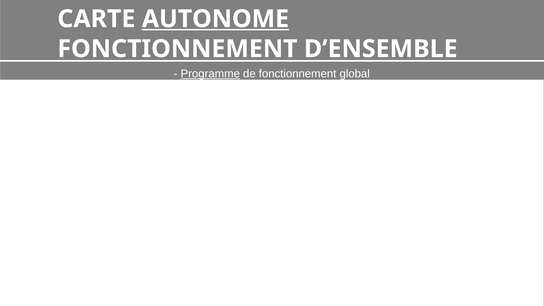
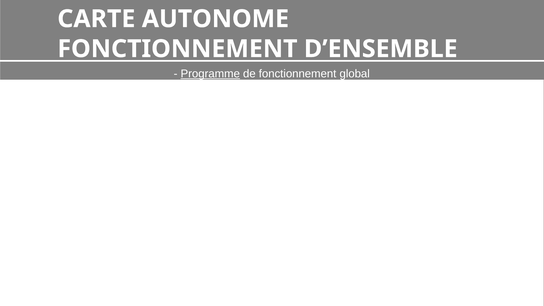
AUTONOME underline: present -> none
